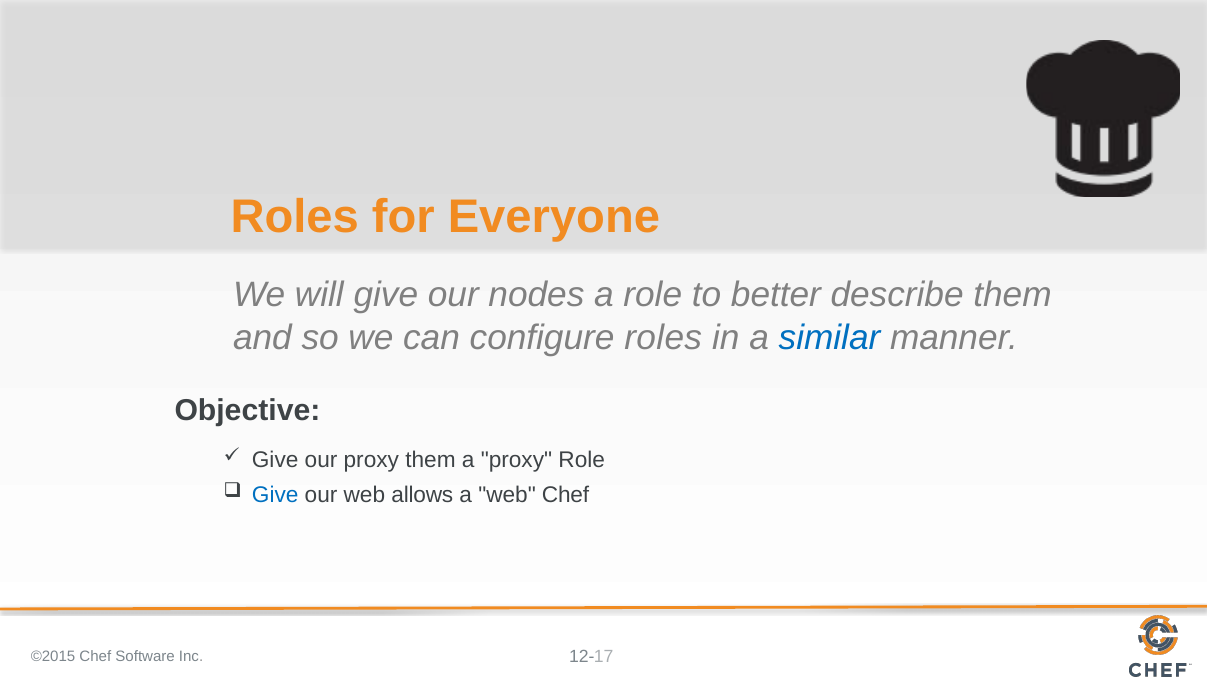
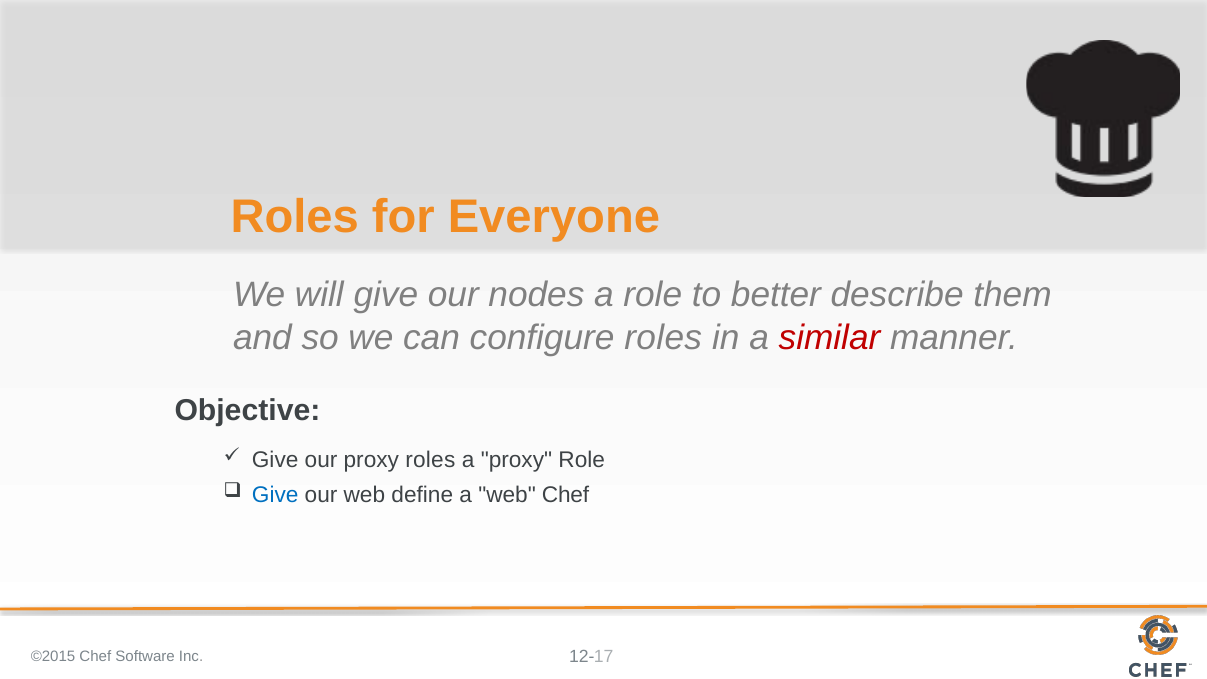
similar colour: blue -> red
proxy them: them -> roles
allows: allows -> define
